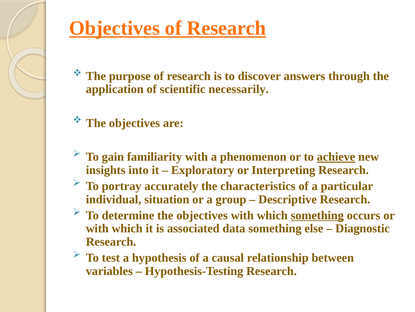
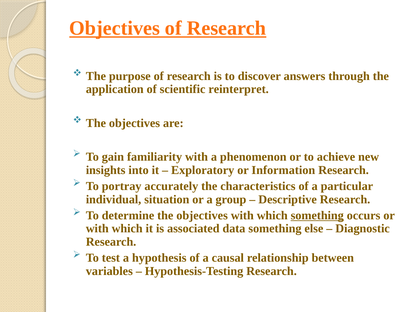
necessarily: necessarily -> reinterpret
achieve underline: present -> none
Interpreting: Interpreting -> Information
